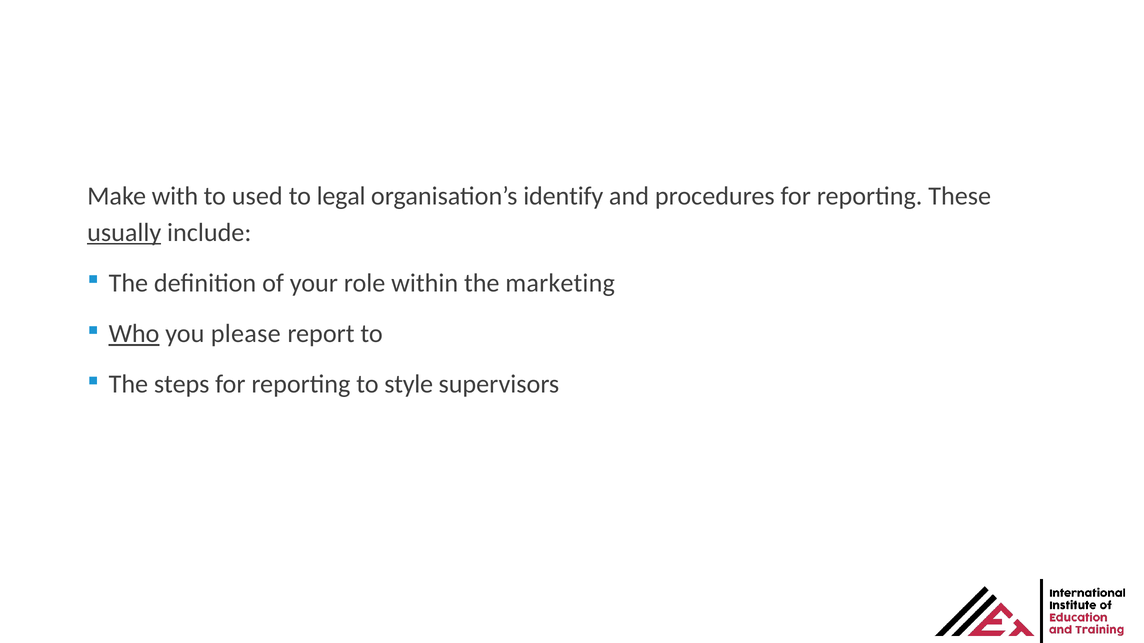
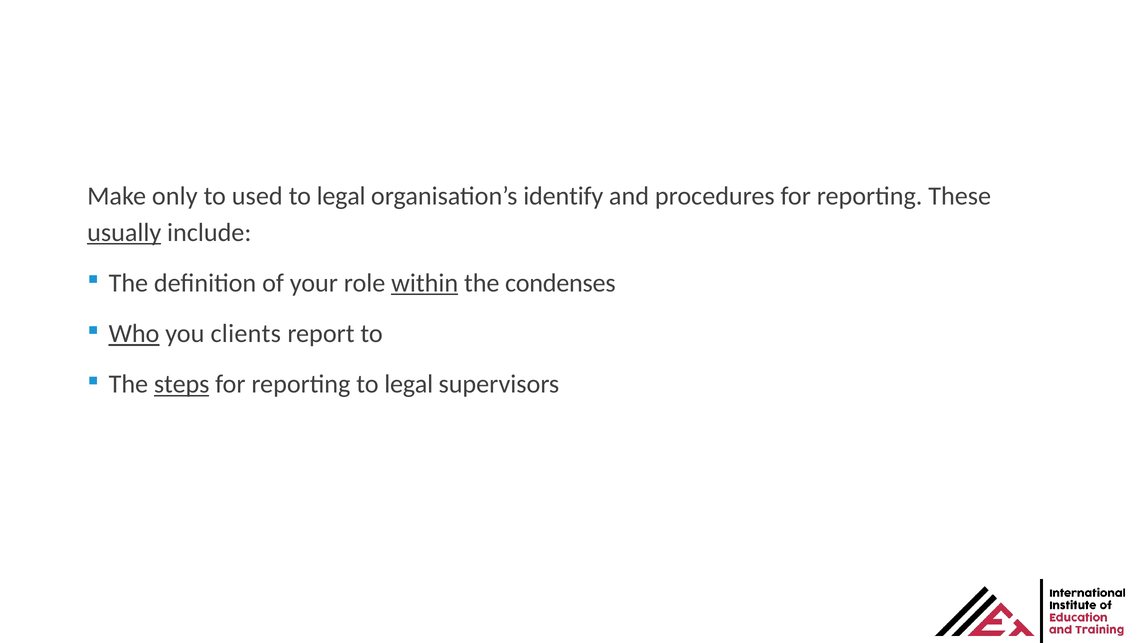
with: with -> only
within underline: none -> present
marketing: marketing -> condenses
please: please -> clients
steps underline: none -> present
reporting to style: style -> legal
